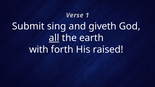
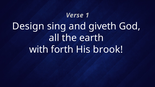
Submit: Submit -> Design
all underline: present -> none
raised: raised -> brook
